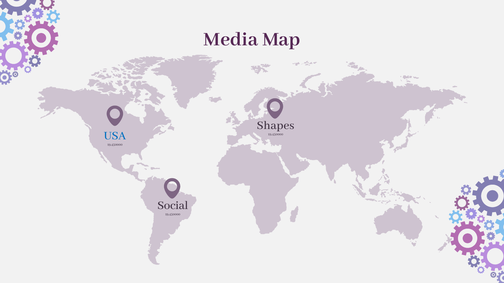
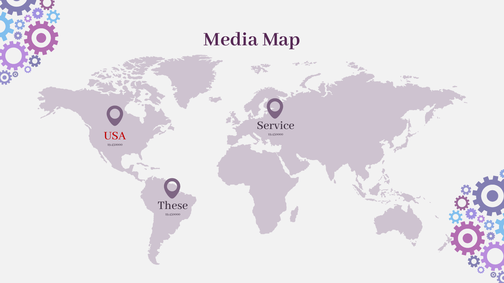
Shapes: Shapes -> Service
USA colour: blue -> red
Social: Social -> These
